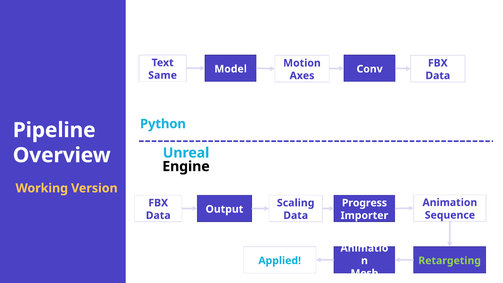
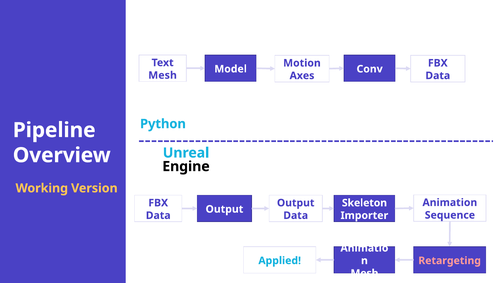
Same at (163, 75): Same -> Mesh
Scaling at (296, 203): Scaling -> Output
Progress: Progress -> Skeleton
Retargeting colour: light green -> pink
